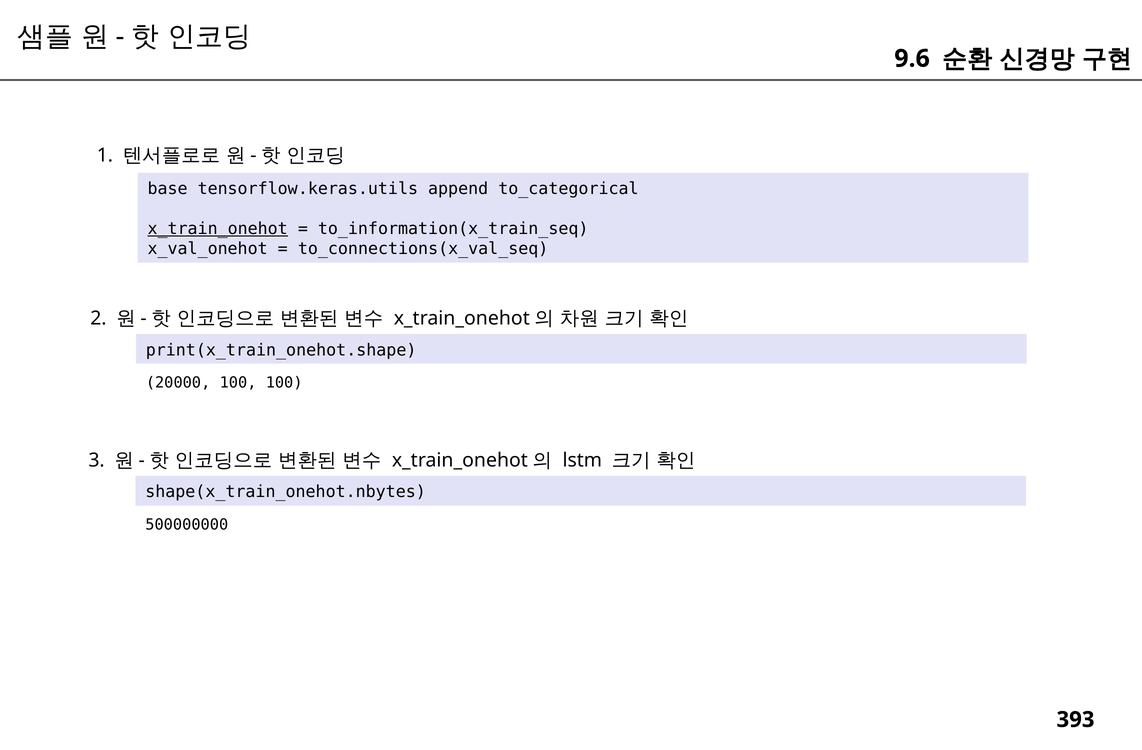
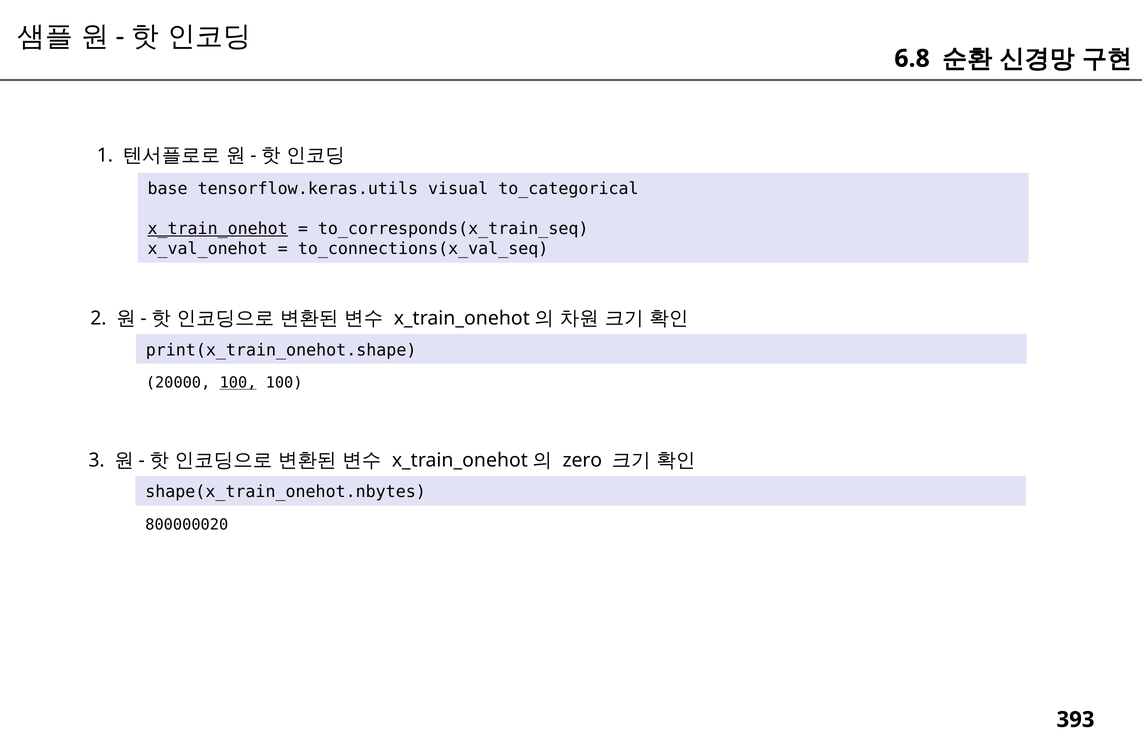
9.6: 9.6 -> 6.8
append: append -> visual
to_information(x_train_seq: to_information(x_train_seq -> to_corresponds(x_train_seq
100 at (238, 383) underline: none -> present
lstm: lstm -> zero
500000000: 500000000 -> 800000020
